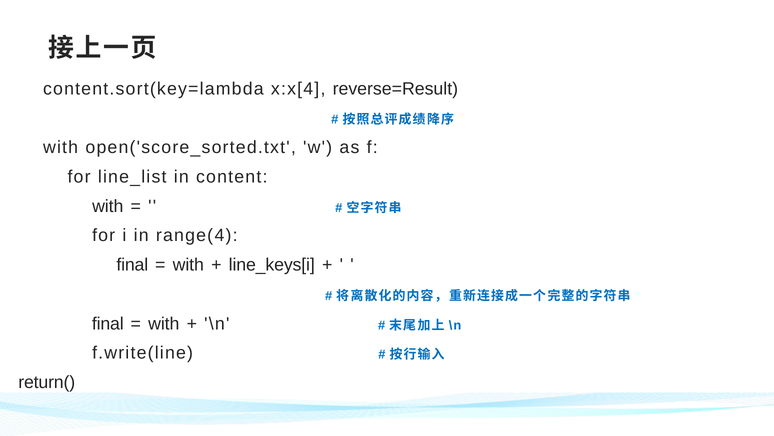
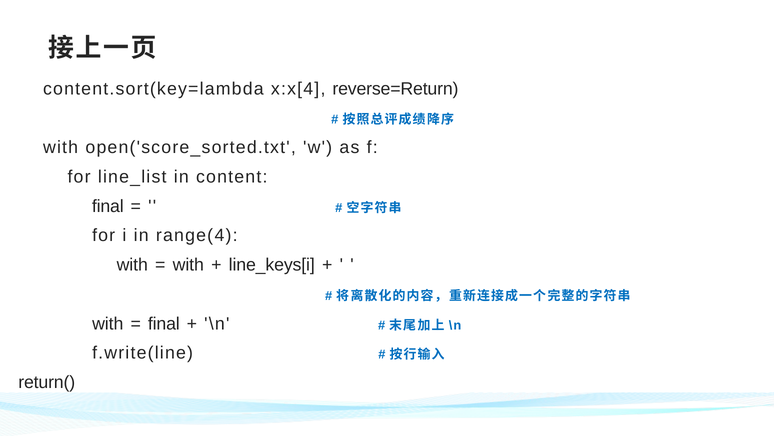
reverse=Result: reverse=Result -> reverse=Return
with at (108, 206): with -> final
final at (132, 265): final -> with
final at (108, 323): final -> with
with at (164, 323): with -> final
